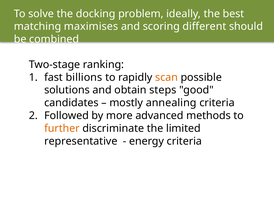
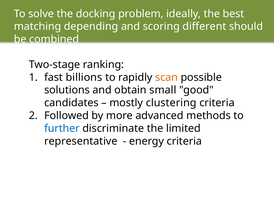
maximises: maximises -> depending
steps: steps -> small
annealing: annealing -> clustering
further colour: orange -> blue
